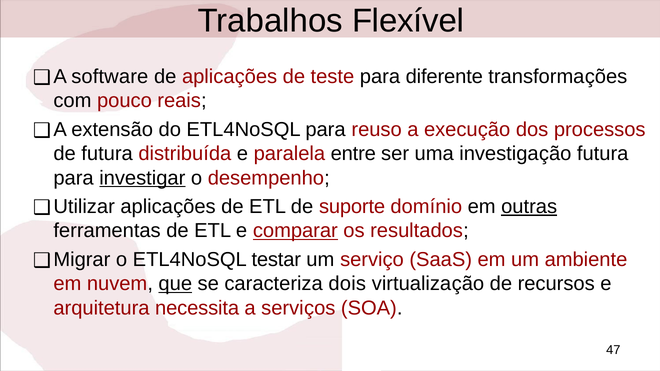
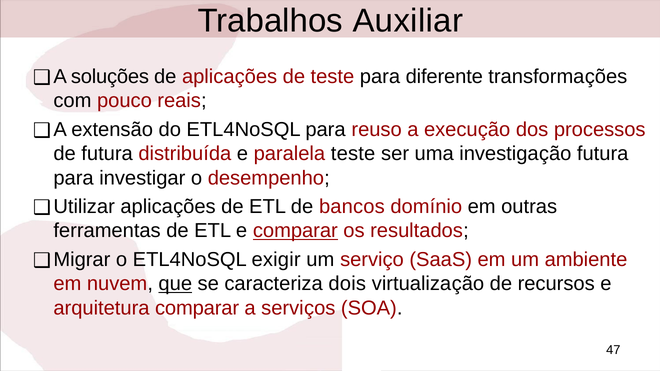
Flexível: Flexível -> Auxiliar
software: software -> soluções
paralela entre: entre -> teste
investigar underline: present -> none
suporte: suporte -> bancos
outras underline: present -> none
testar: testar -> exigir
arquitetura necessita: necessita -> comparar
